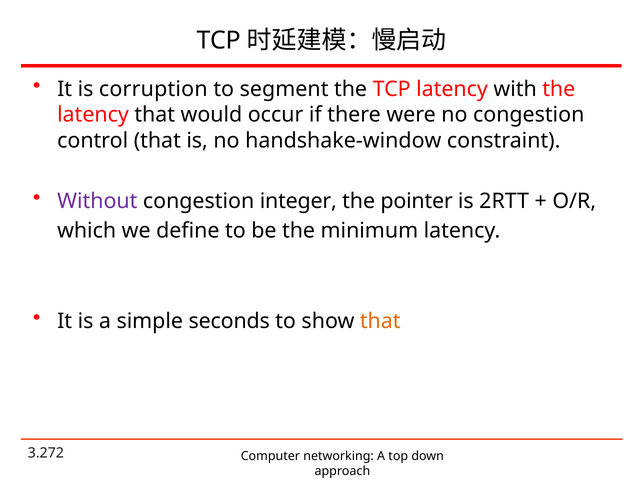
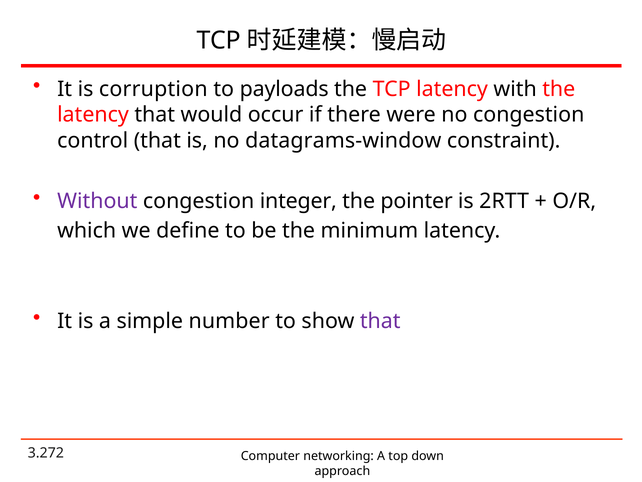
segment: segment -> payloads
handshake-window: handshake-window -> datagrams-window
seconds: seconds -> number
that at (380, 321) colour: orange -> purple
